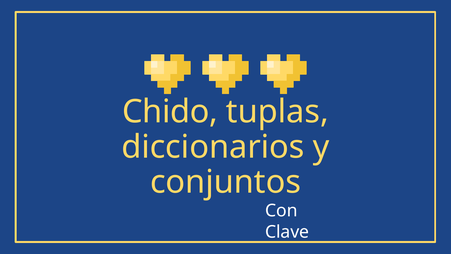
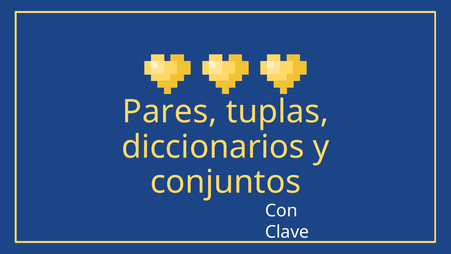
Chido: Chido -> Pares
